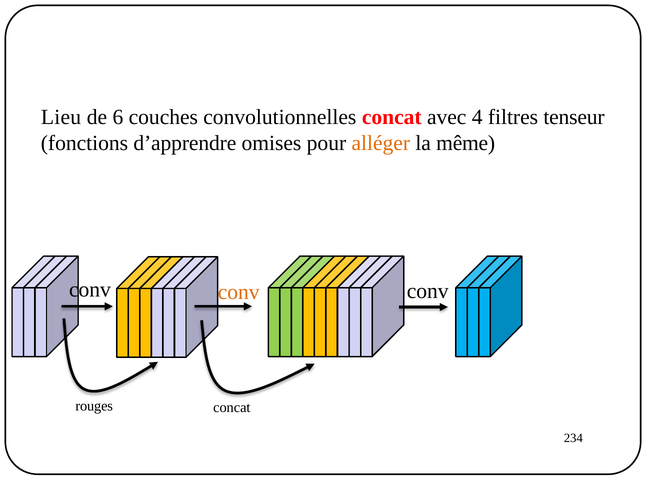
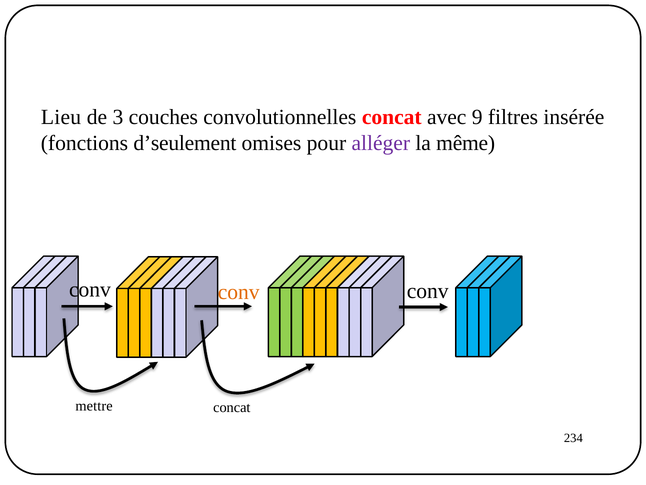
6: 6 -> 3
4: 4 -> 9
tenseur: tenseur -> insérée
d’apprendre: d’apprendre -> d’seulement
alléger colour: orange -> purple
rouges: rouges -> mettre
